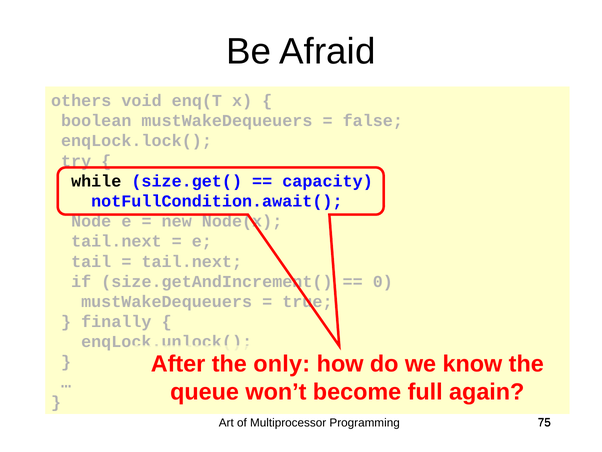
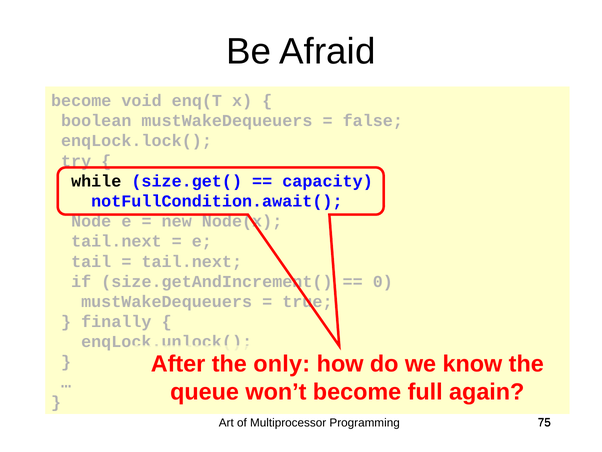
others at (81, 101): others -> become
